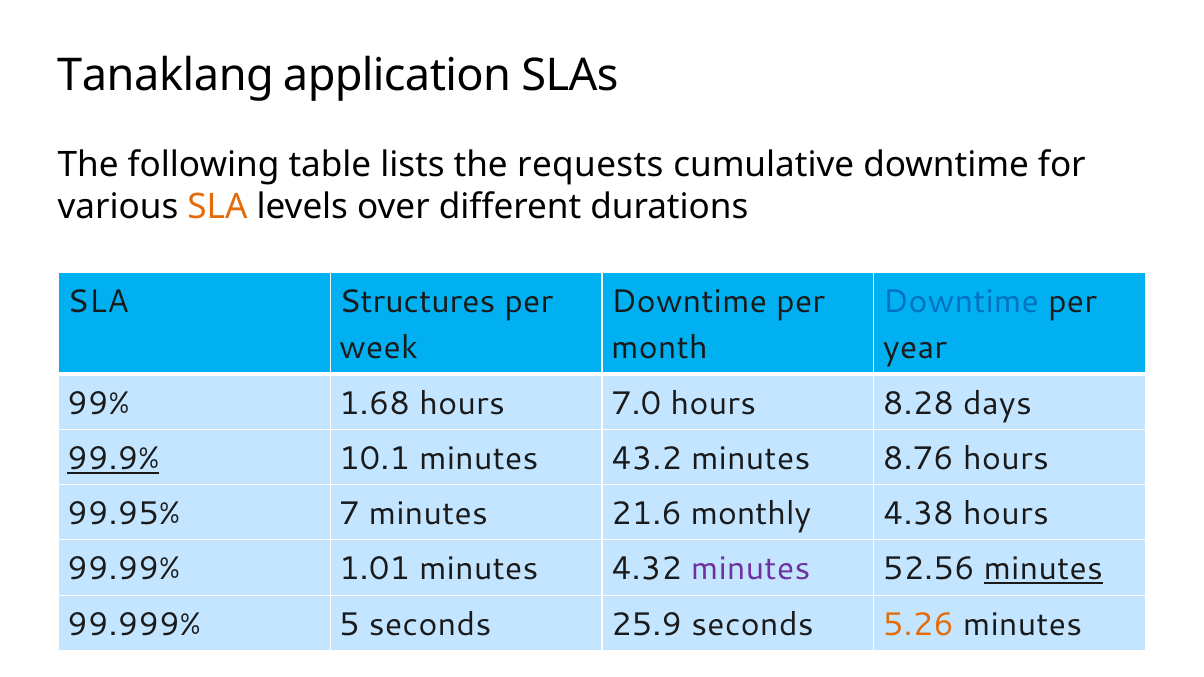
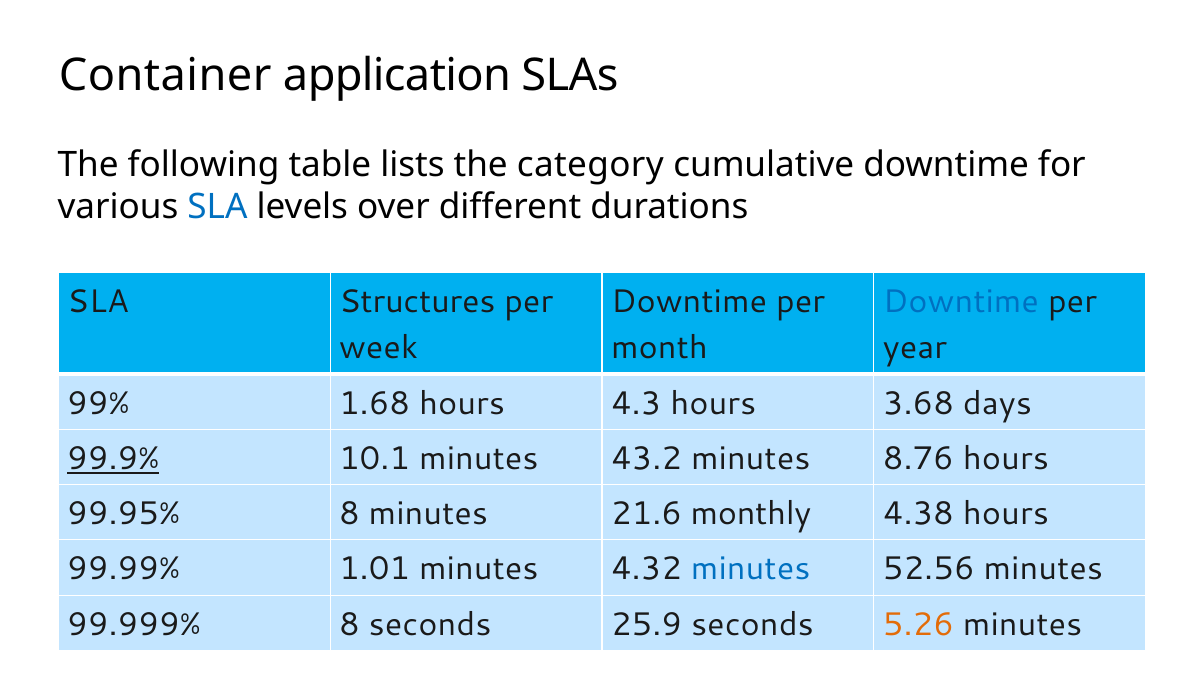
Tanaklang: Tanaklang -> Container
requests: requests -> category
SLA at (217, 207) colour: orange -> blue
7.0: 7.0 -> 4.3
8.28: 8.28 -> 3.68
99.95% 7: 7 -> 8
minutes at (751, 569) colour: purple -> blue
minutes at (1043, 569) underline: present -> none
99.999% 5: 5 -> 8
